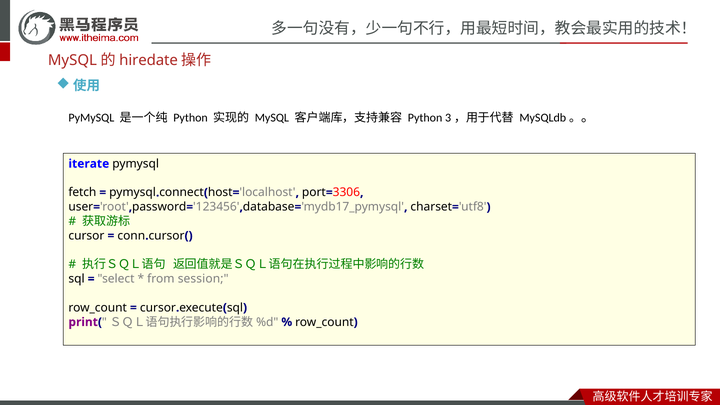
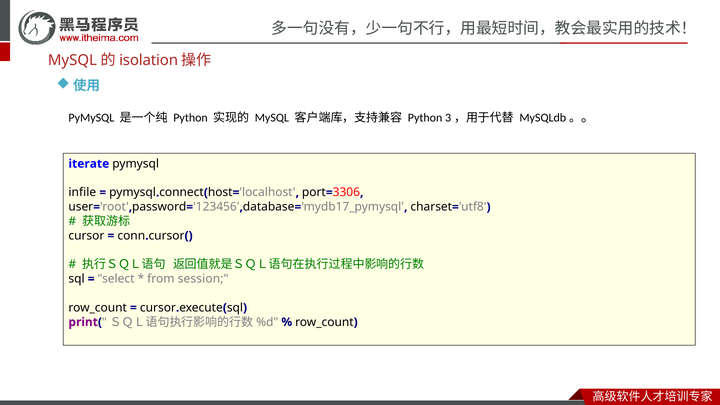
hiredate: hiredate -> isolation
fetch: fetch -> infile
